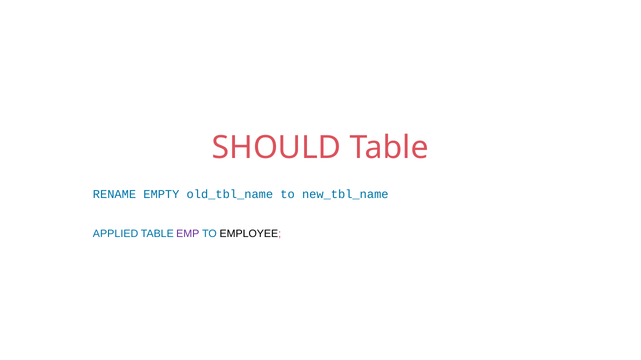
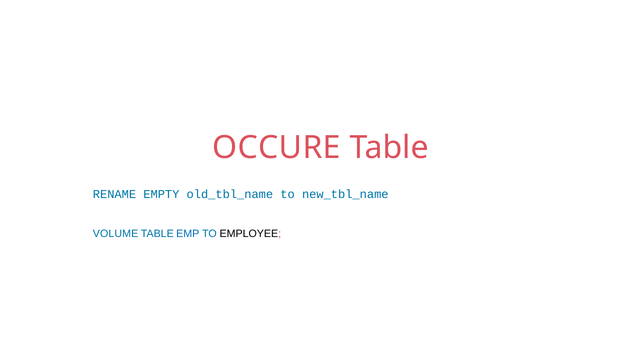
SHOULD: SHOULD -> OCCURE
APPLIED: APPLIED -> VOLUME
EMP colour: purple -> blue
